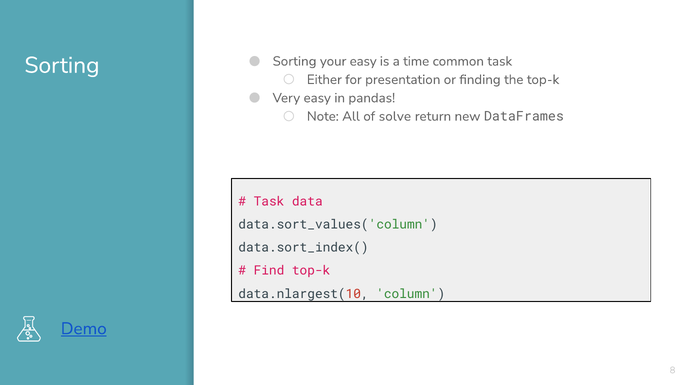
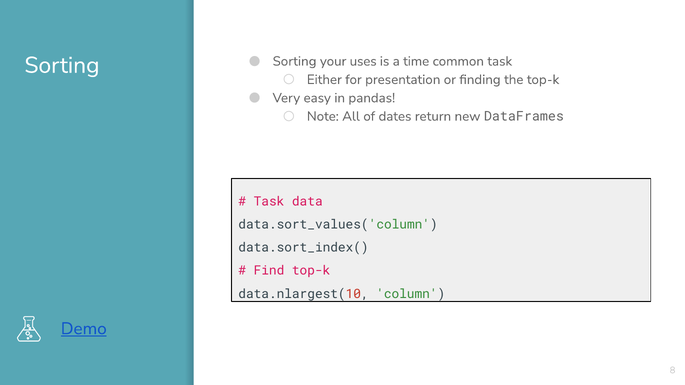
your easy: easy -> uses
solve: solve -> dates
